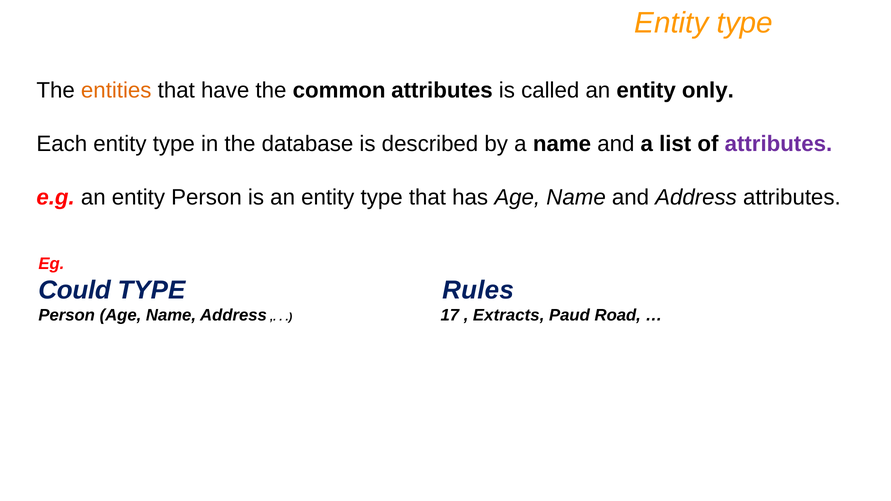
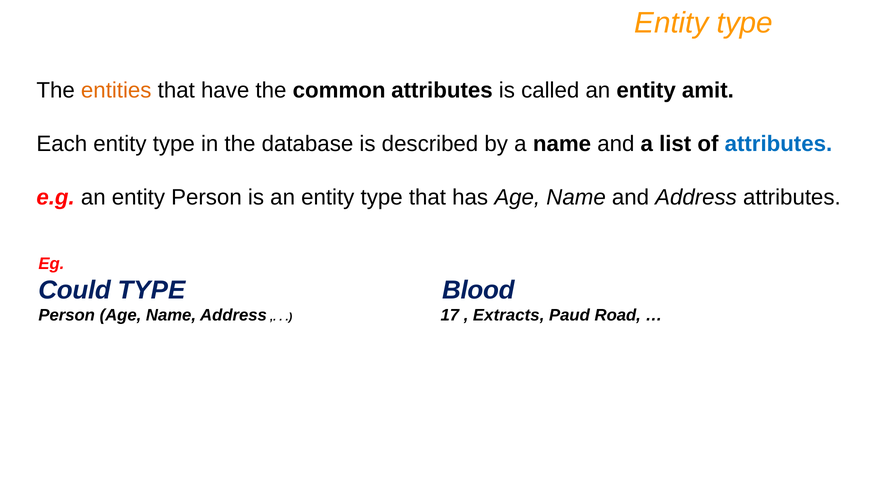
only: only -> amit
attributes at (778, 144) colour: purple -> blue
Rules: Rules -> Blood
